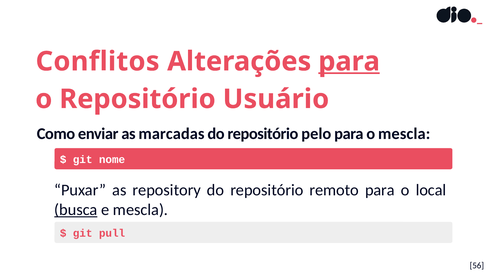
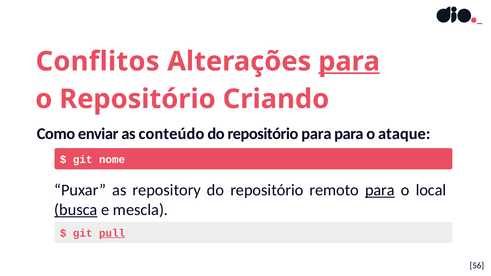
Usuário: Usuário -> Criando
marcadas: marcadas -> conteúdo
repositório pelo: pelo -> para
o mescla: mescla -> ataque
para at (380, 190) underline: none -> present
pull underline: none -> present
